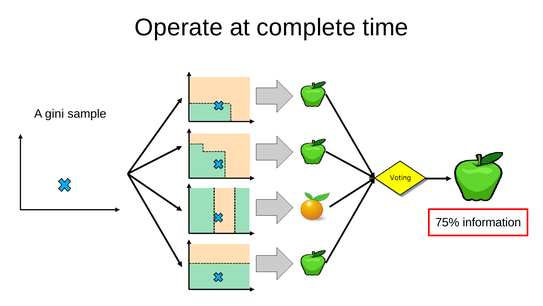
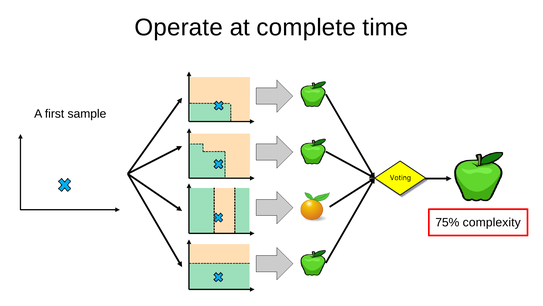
gini: gini -> first
information: information -> complexity
